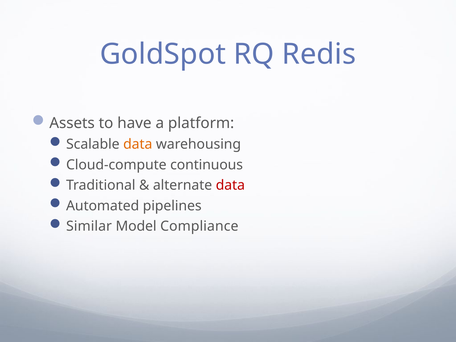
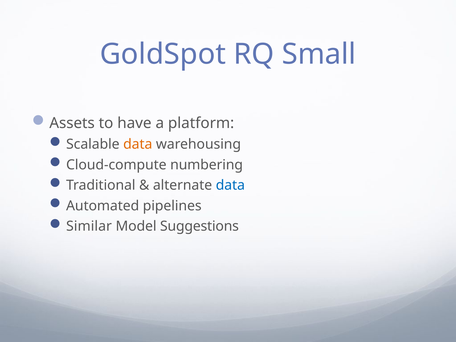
Redis: Redis -> Small
continuous: continuous -> numbering
data at (230, 185) colour: red -> blue
Compliance: Compliance -> Suggestions
